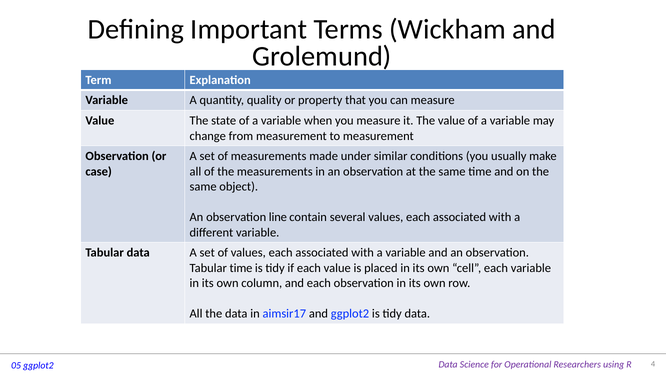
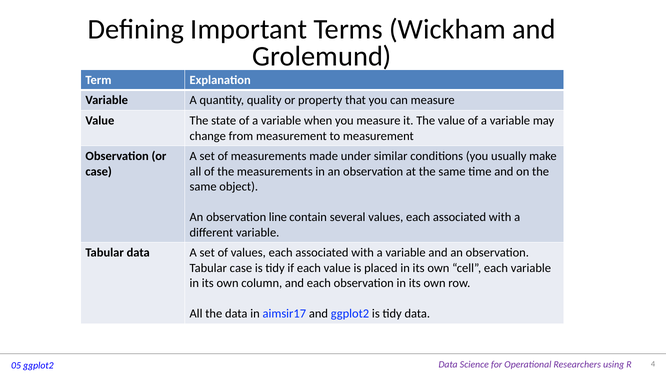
Tabular time: time -> case
